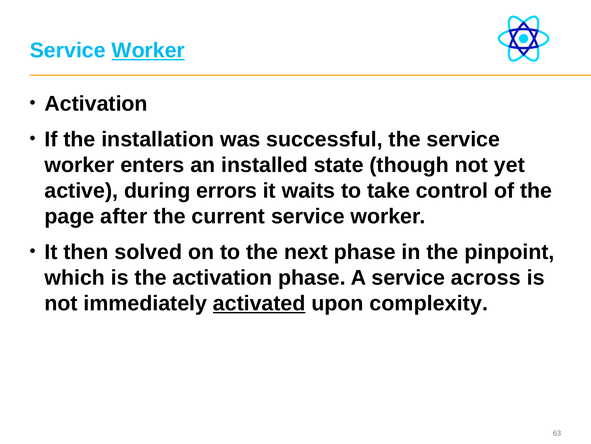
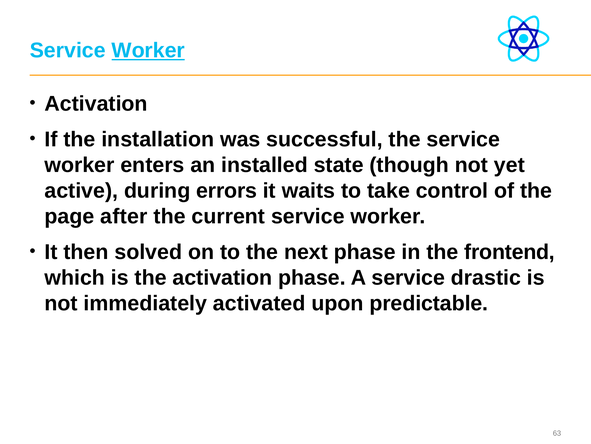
pinpoint: pinpoint -> frontend
across: across -> drastic
activated underline: present -> none
complexity: complexity -> predictable
